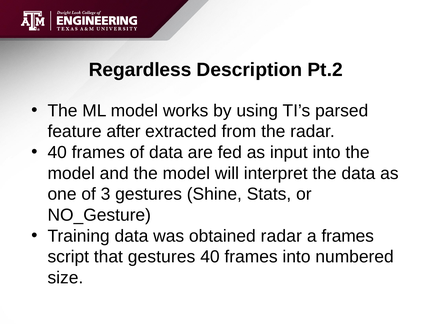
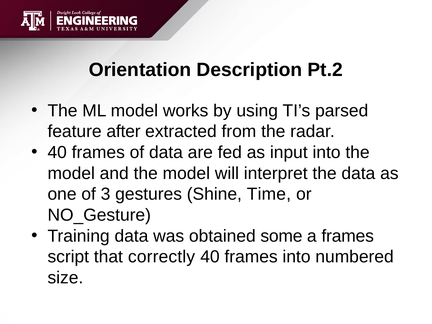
Regardless: Regardless -> Orientation
Stats: Stats -> Time
obtained radar: radar -> some
that gestures: gestures -> correctly
